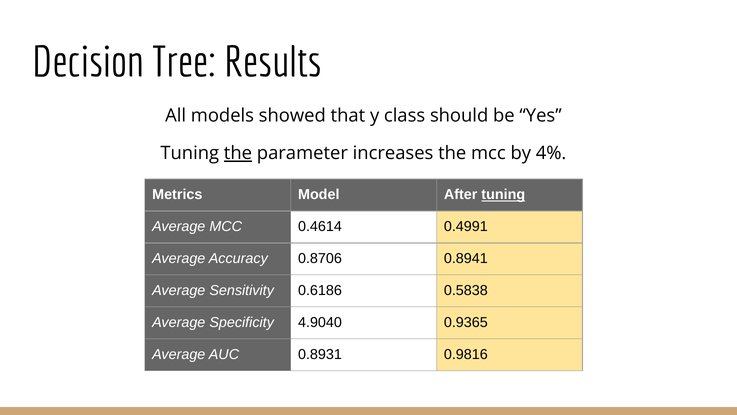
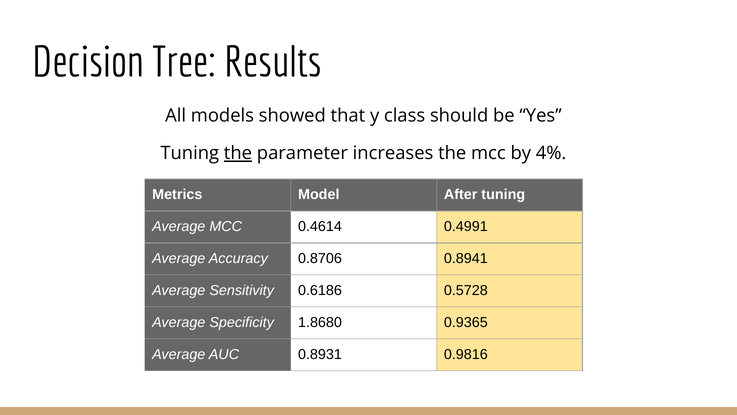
tuning at (503, 194) underline: present -> none
0.5838: 0.5838 -> 0.5728
4.9040: 4.9040 -> 1.8680
